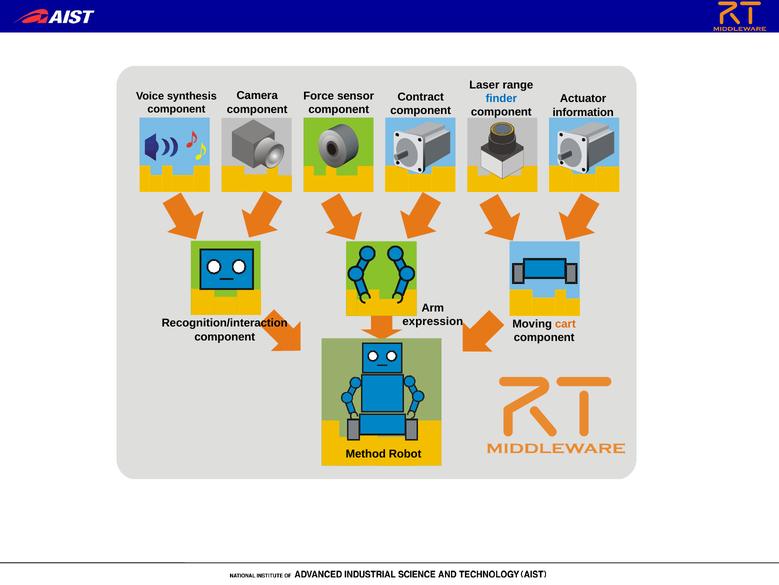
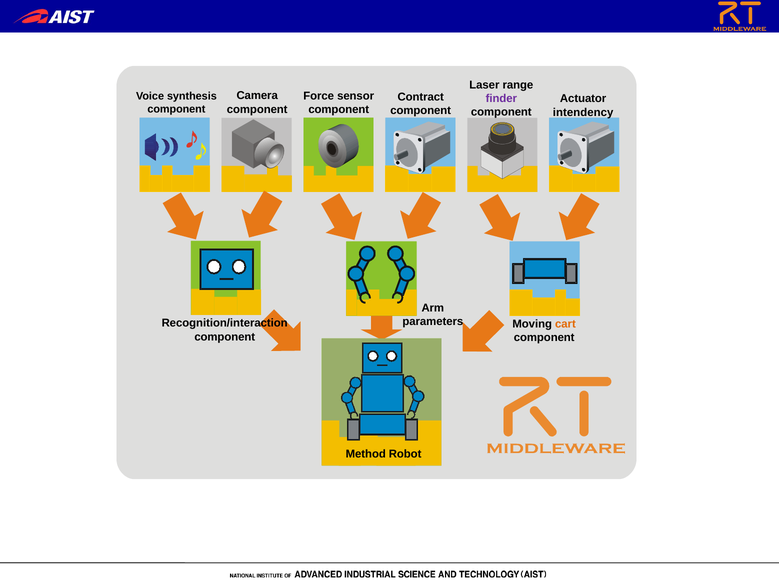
finder colour: blue -> purple
information: information -> intendency
expression: expression -> parameters
